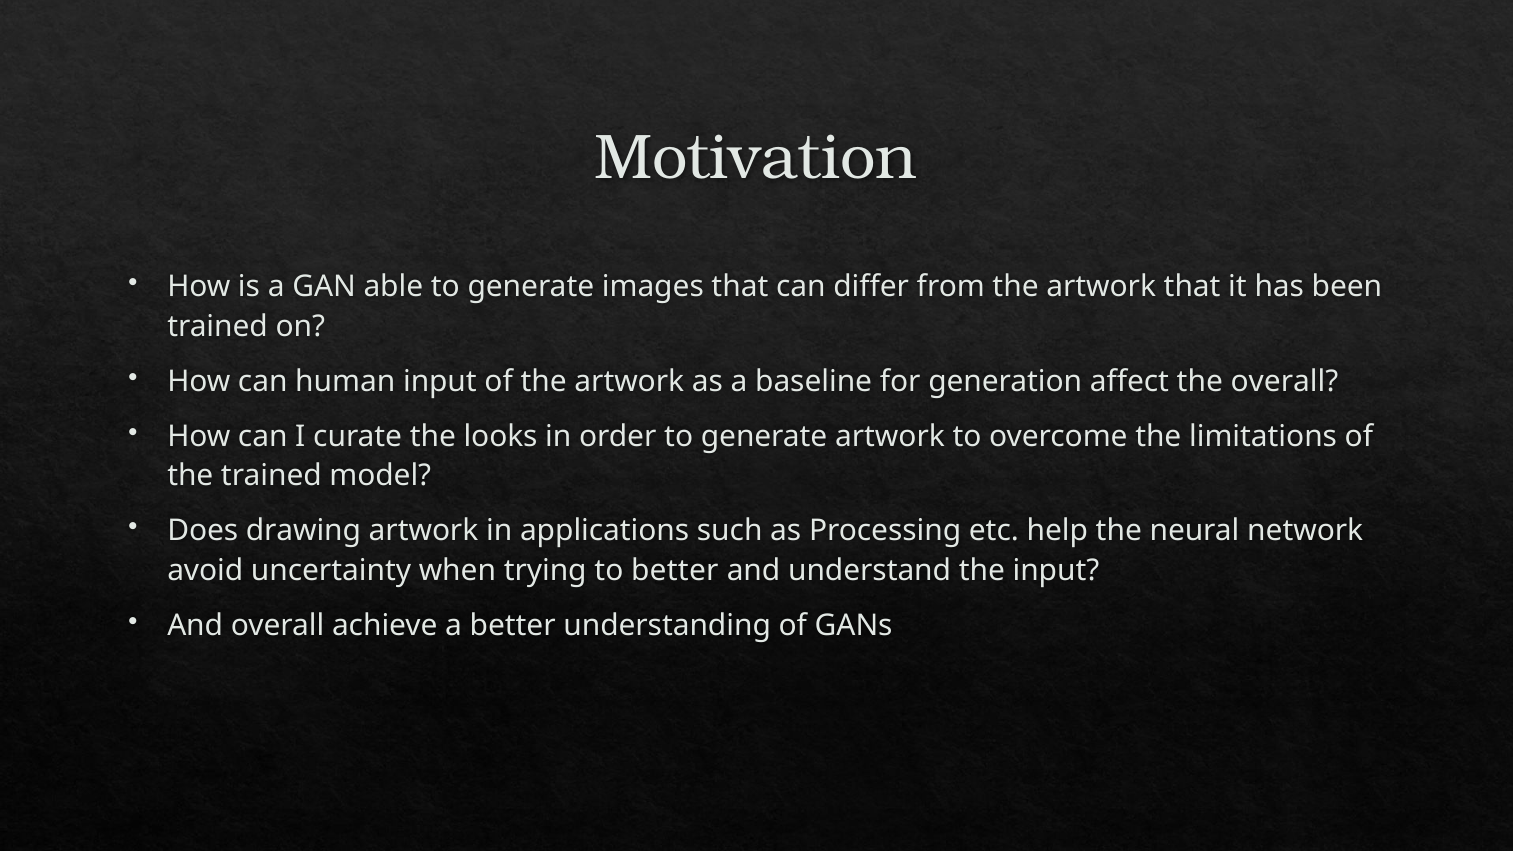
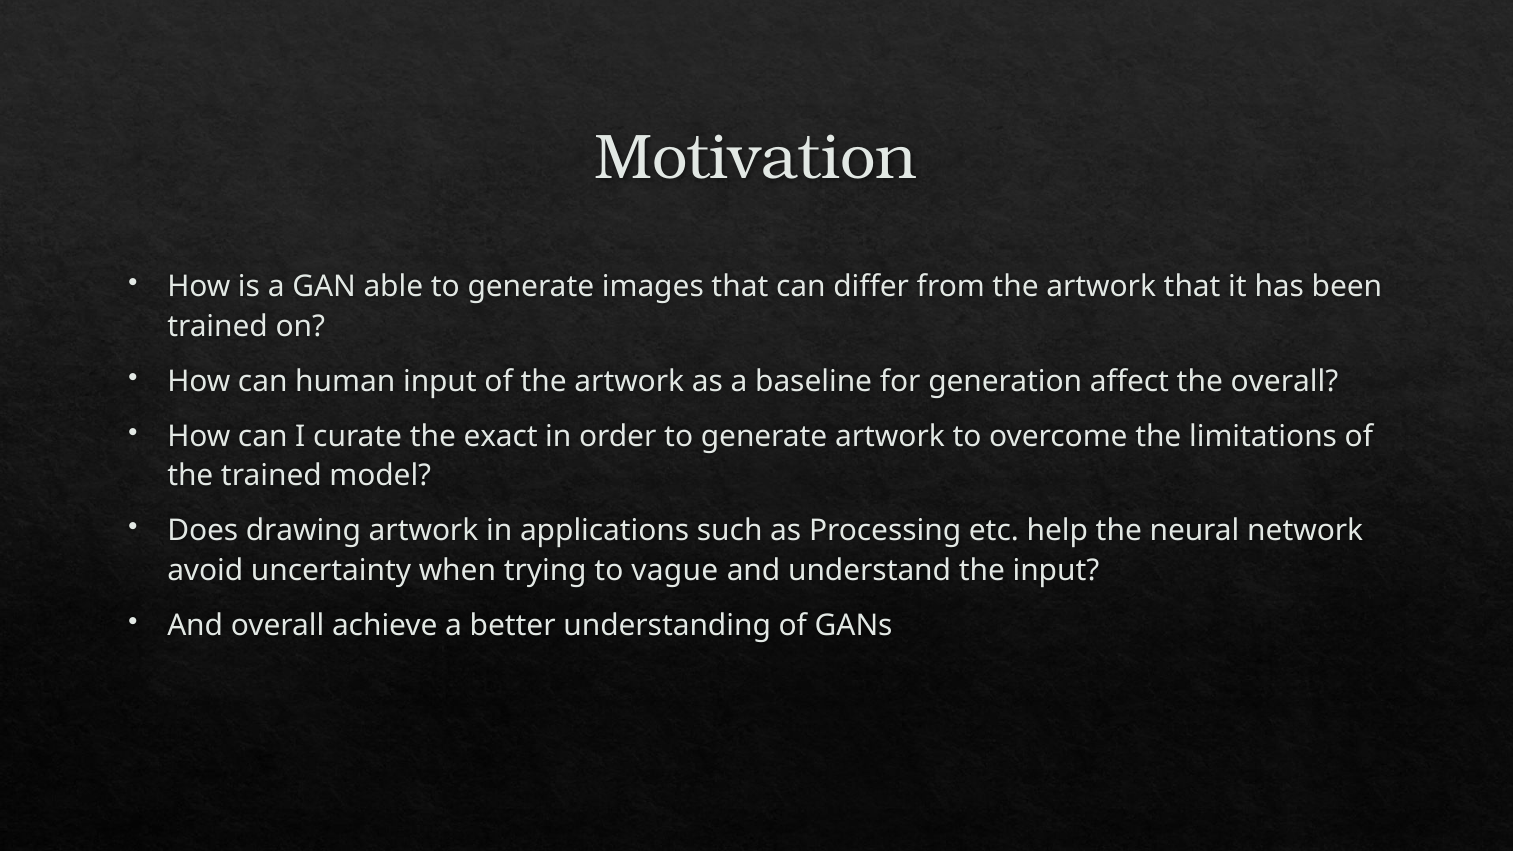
looks: looks -> exact
to better: better -> vague
